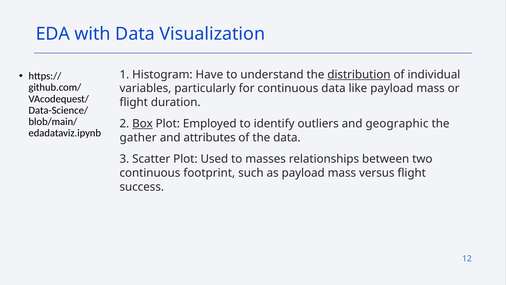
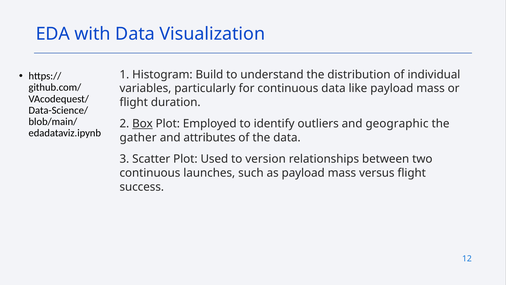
Have: Have -> Build
distribution underline: present -> none
masses: masses -> version
footprint: footprint -> launches
